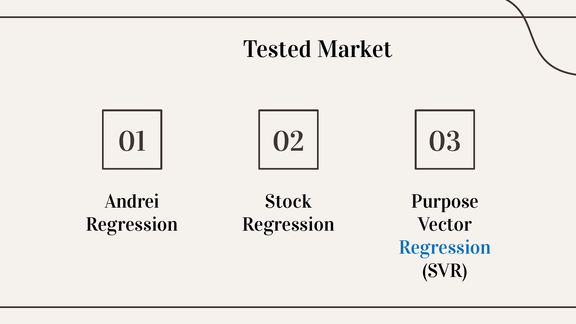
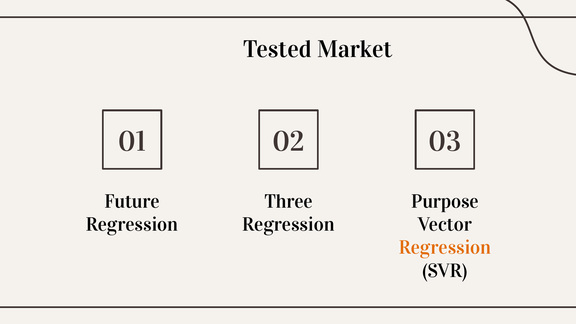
Andrei: Andrei -> Future
Stock: Stock -> Three
Regression at (445, 248) colour: blue -> orange
